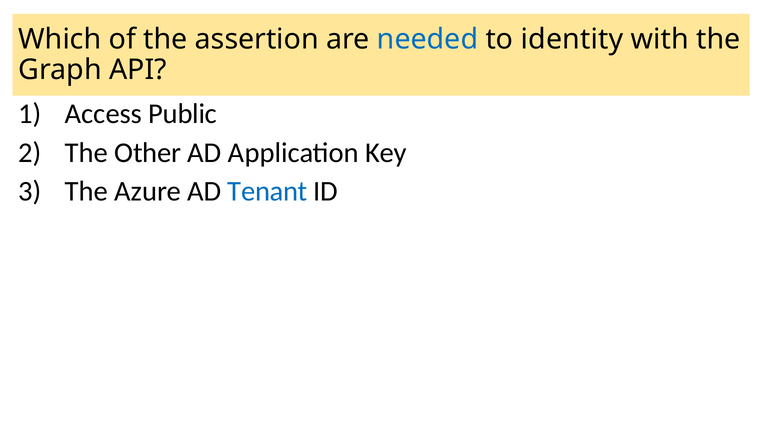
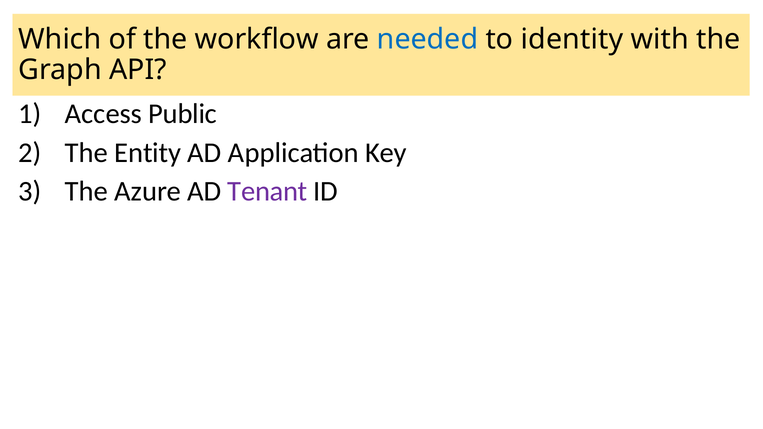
assertion: assertion -> workflow
Other: Other -> Entity
Tenant colour: blue -> purple
